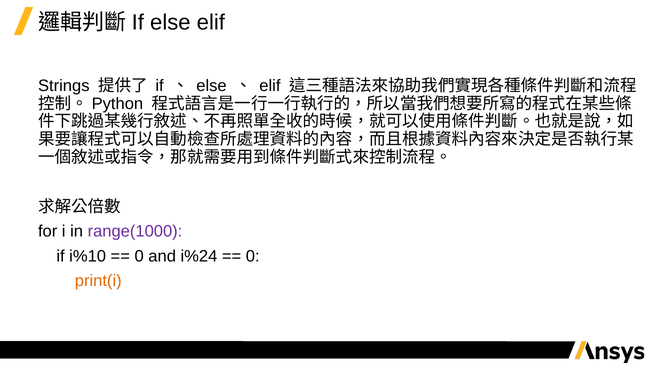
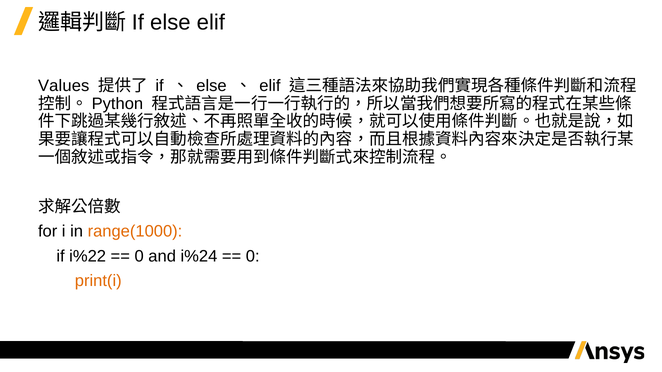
Strings: Strings -> Values
range(1000 colour: purple -> orange
i%10: i%10 -> i%22
